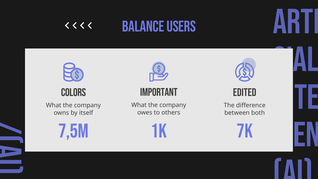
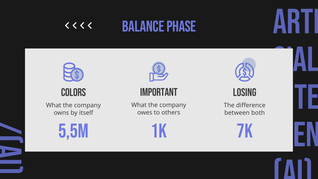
USERS: USERS -> PHASE
edited: edited -> losing
7,5M: 7,5M -> 5,5M
